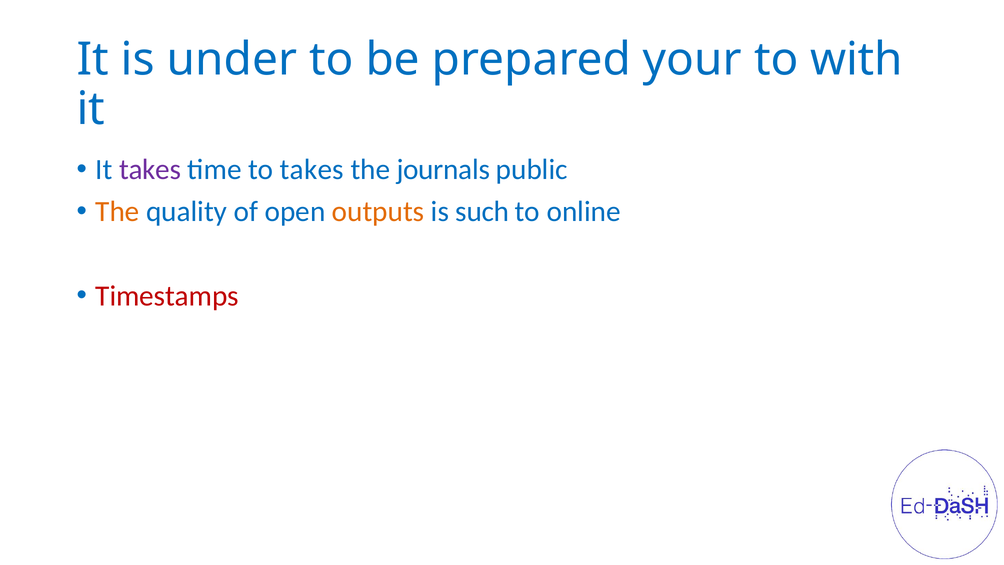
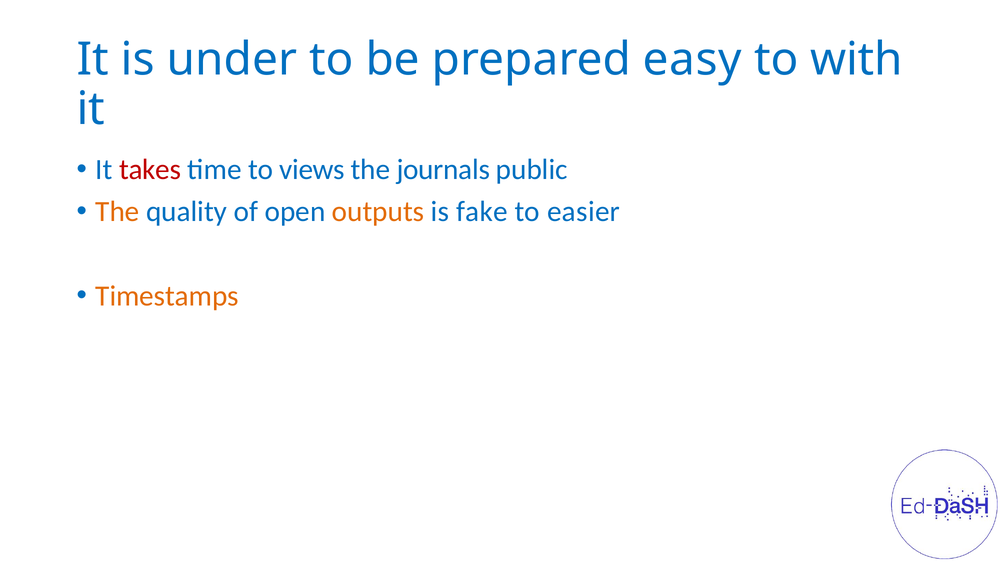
your: your -> easy
takes at (150, 170) colour: purple -> red
to takes: takes -> views
such: such -> fake
online: online -> easier
Timestamps colour: red -> orange
